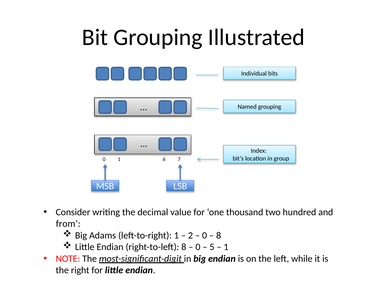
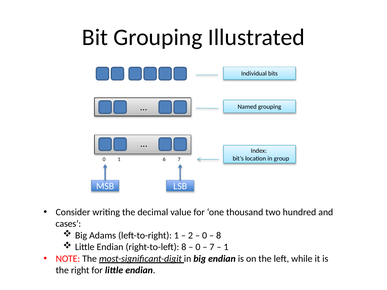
from: from -> cases
5 at (212, 247): 5 -> 7
